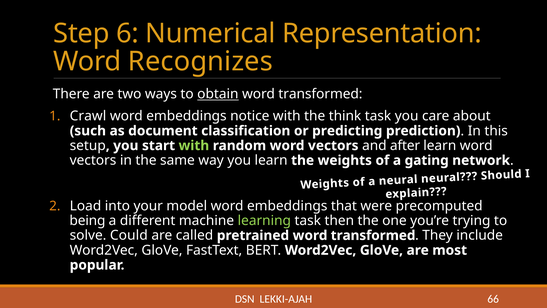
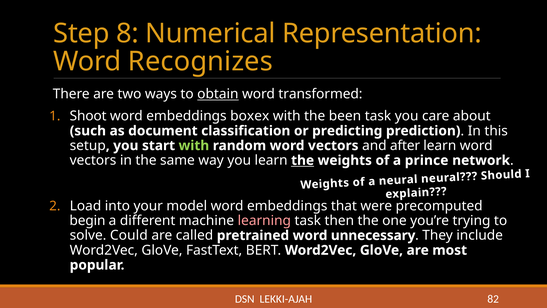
6: 6 -> 8
Crawl: Crawl -> Shoot
notice: notice -> boxex
think: think -> been
the at (303, 160) underline: none -> present
gating: gating -> prince
being: being -> begin
learning colour: light green -> pink
pretrained word transformed: transformed -> unnecessary
66: 66 -> 82
